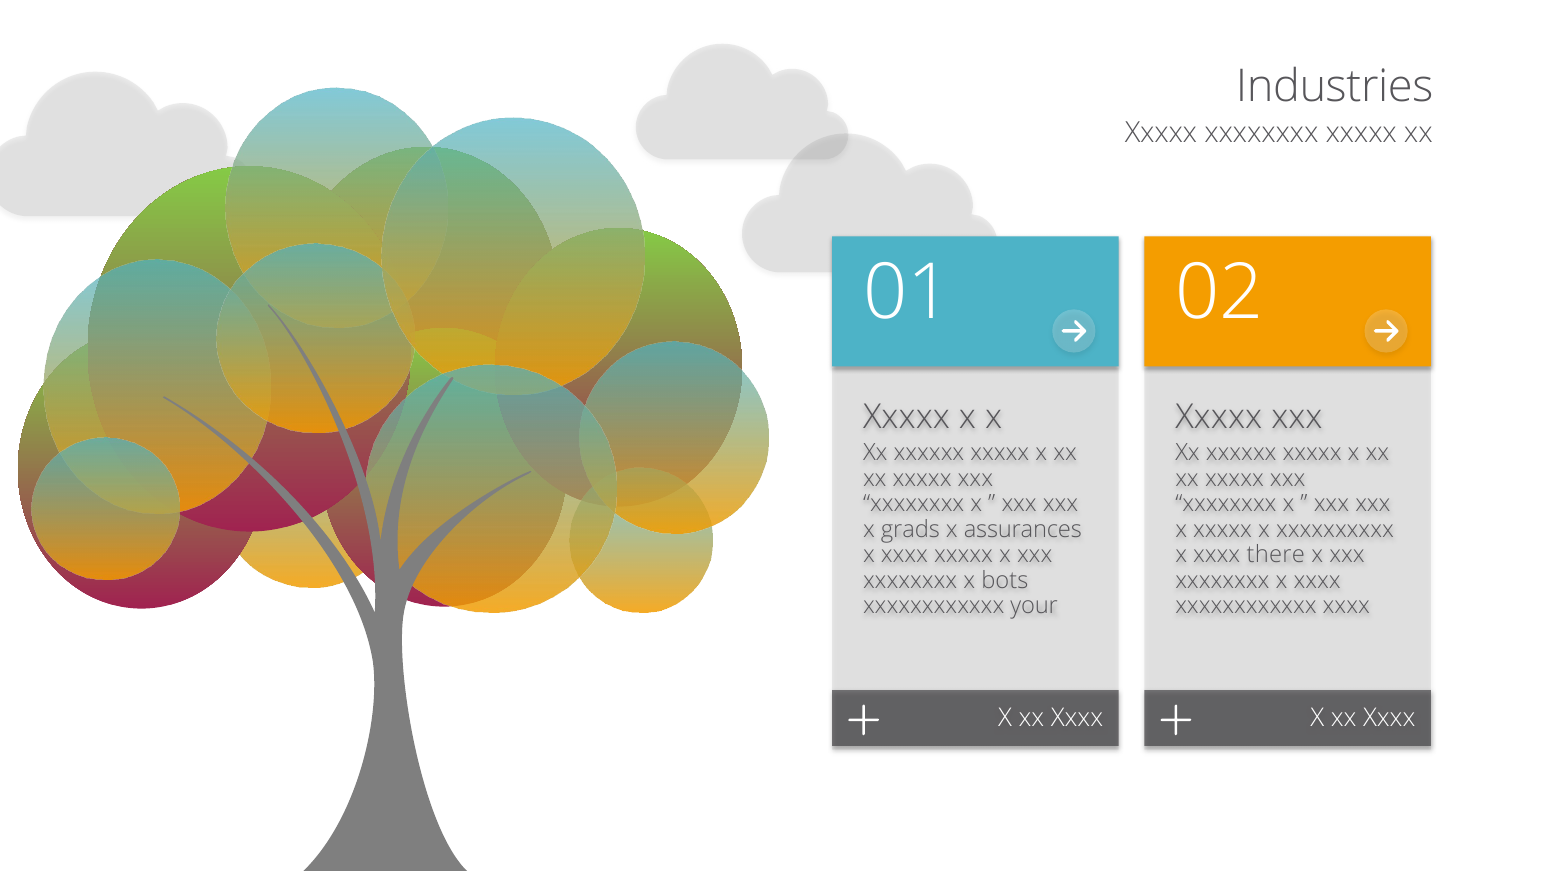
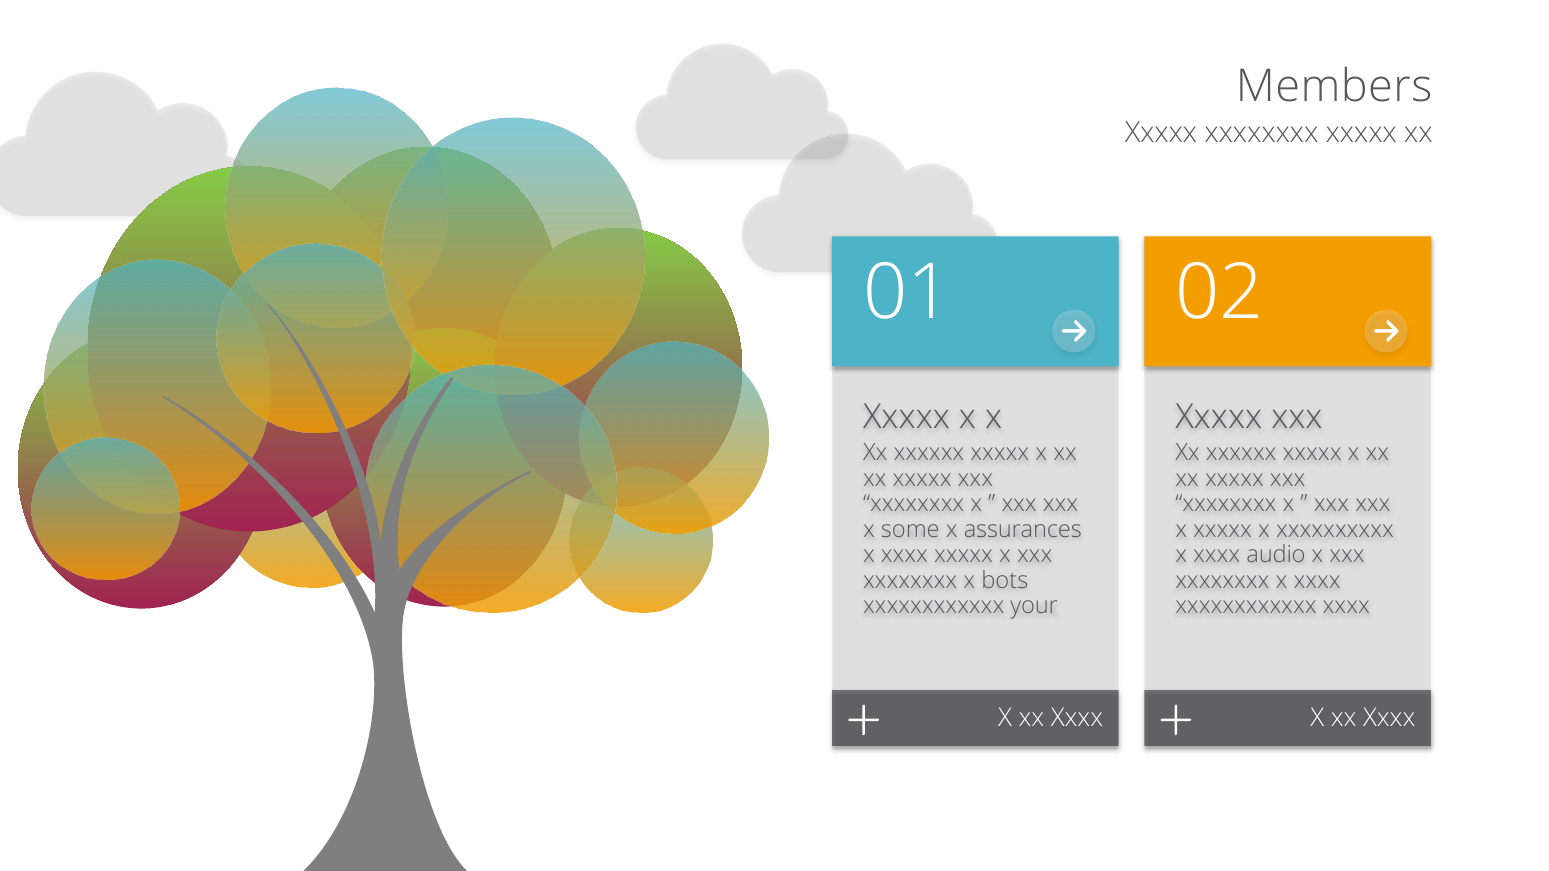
Industries: Industries -> Members
grads: grads -> some
there: there -> audio
